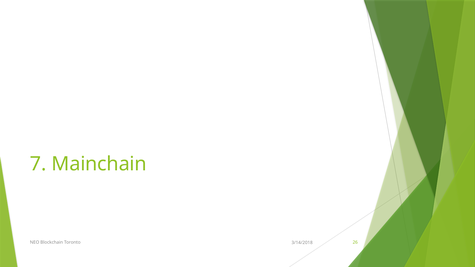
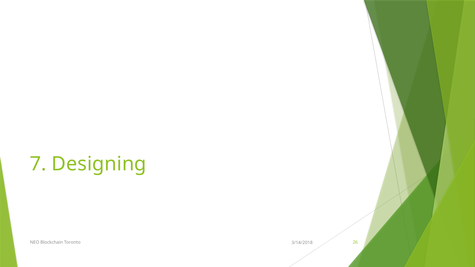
Mainchain: Mainchain -> Designing
